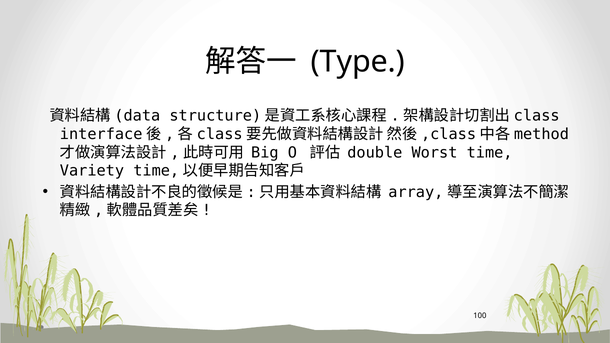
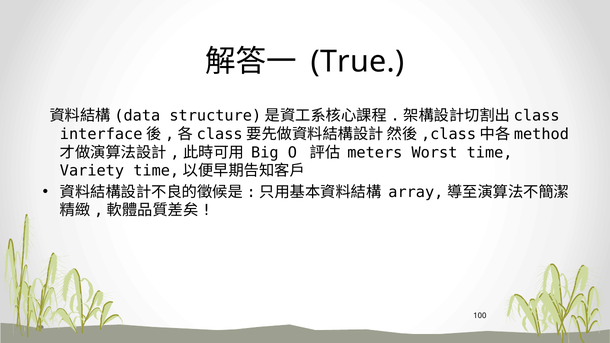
Type: Type -> True
double: double -> meters
